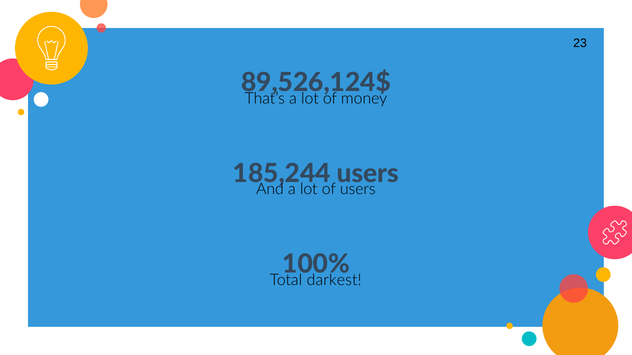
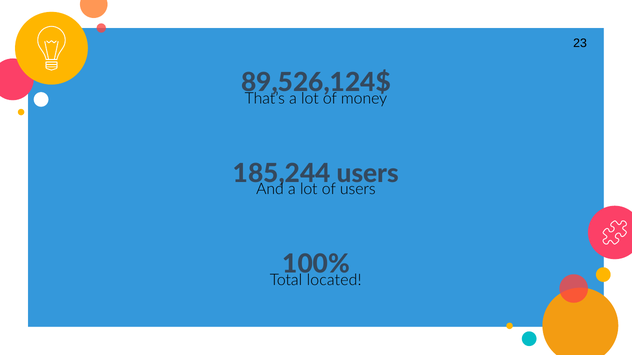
darkest: darkest -> located
